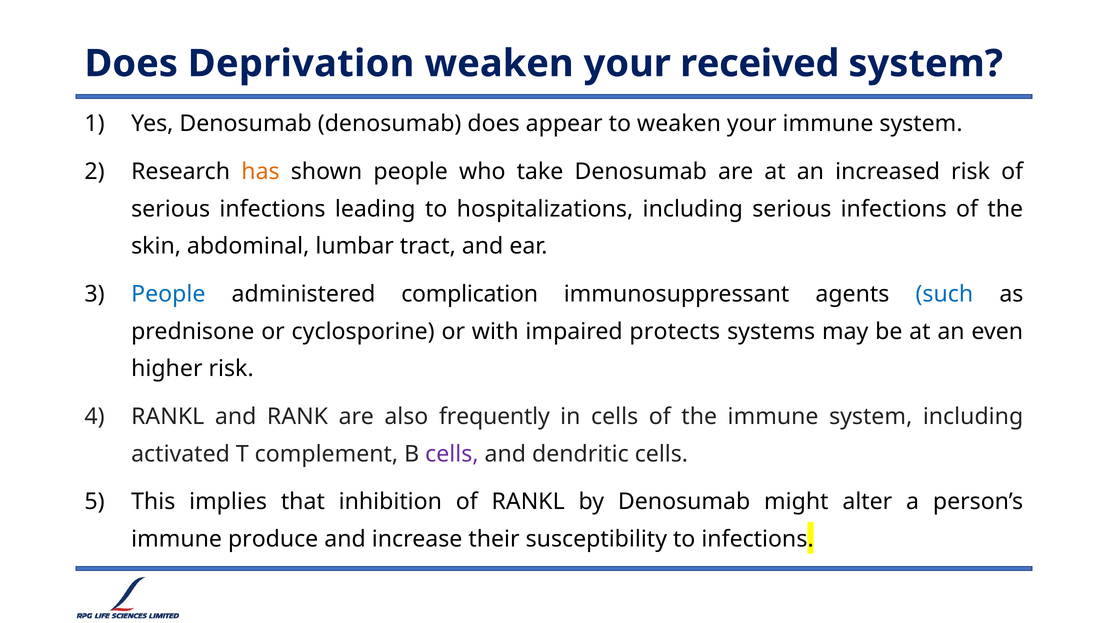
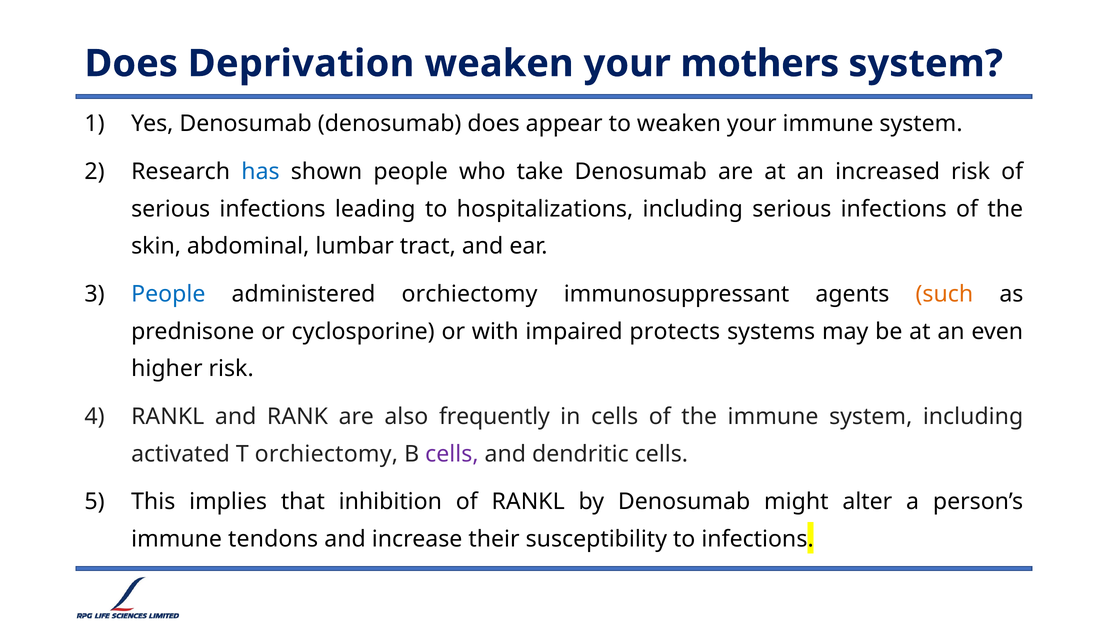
received: received -> mothers
has colour: orange -> blue
administered complication: complication -> orchiectomy
such colour: blue -> orange
T complement: complement -> orchiectomy
produce: produce -> tendons
